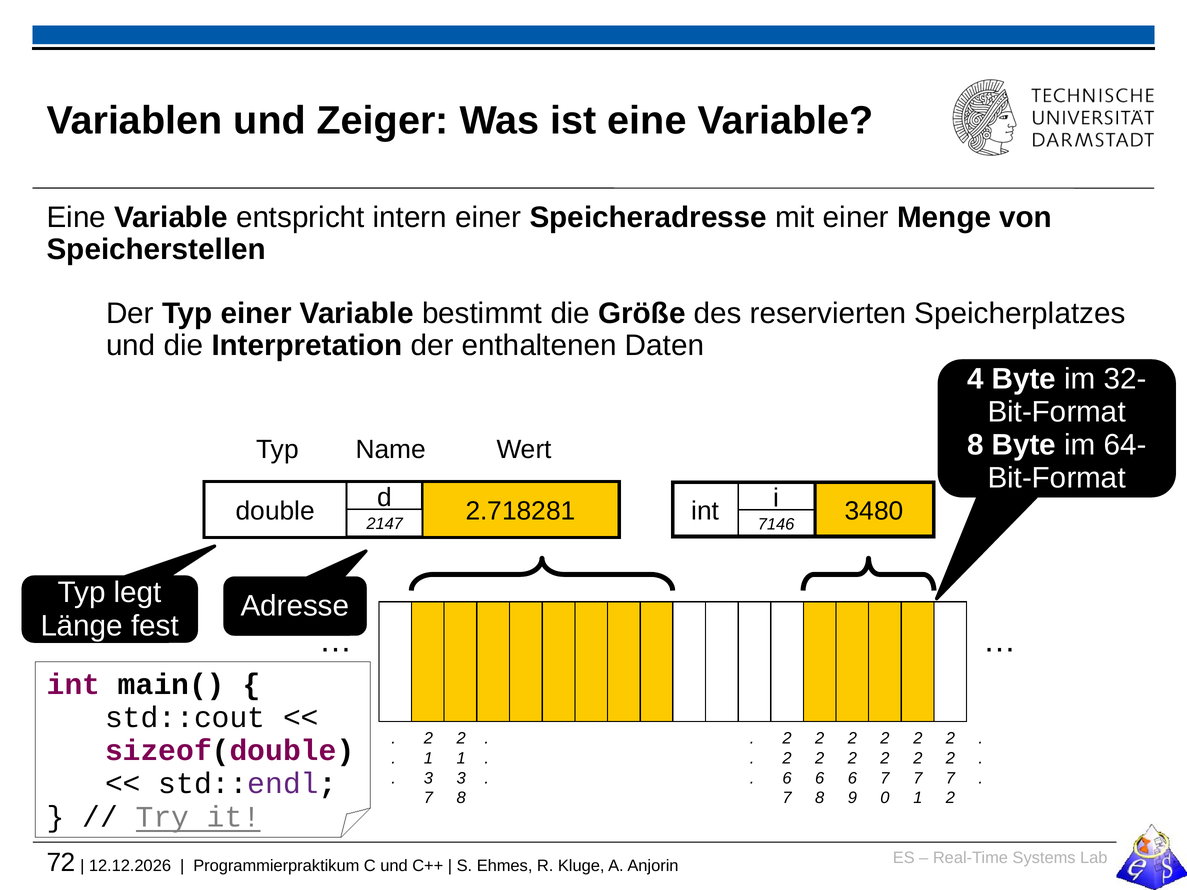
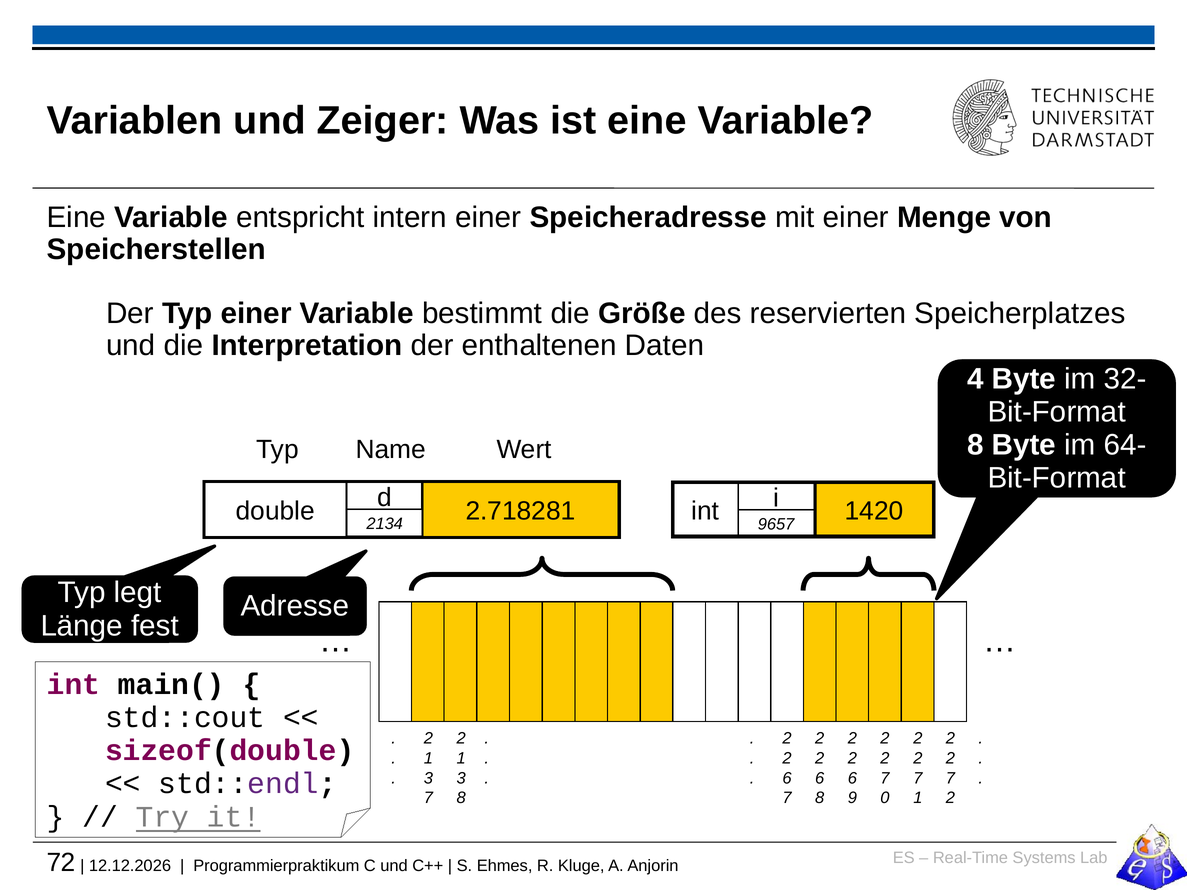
3480: 3480 -> 1420
2147: 2147 -> 2134
7146: 7146 -> 9657
